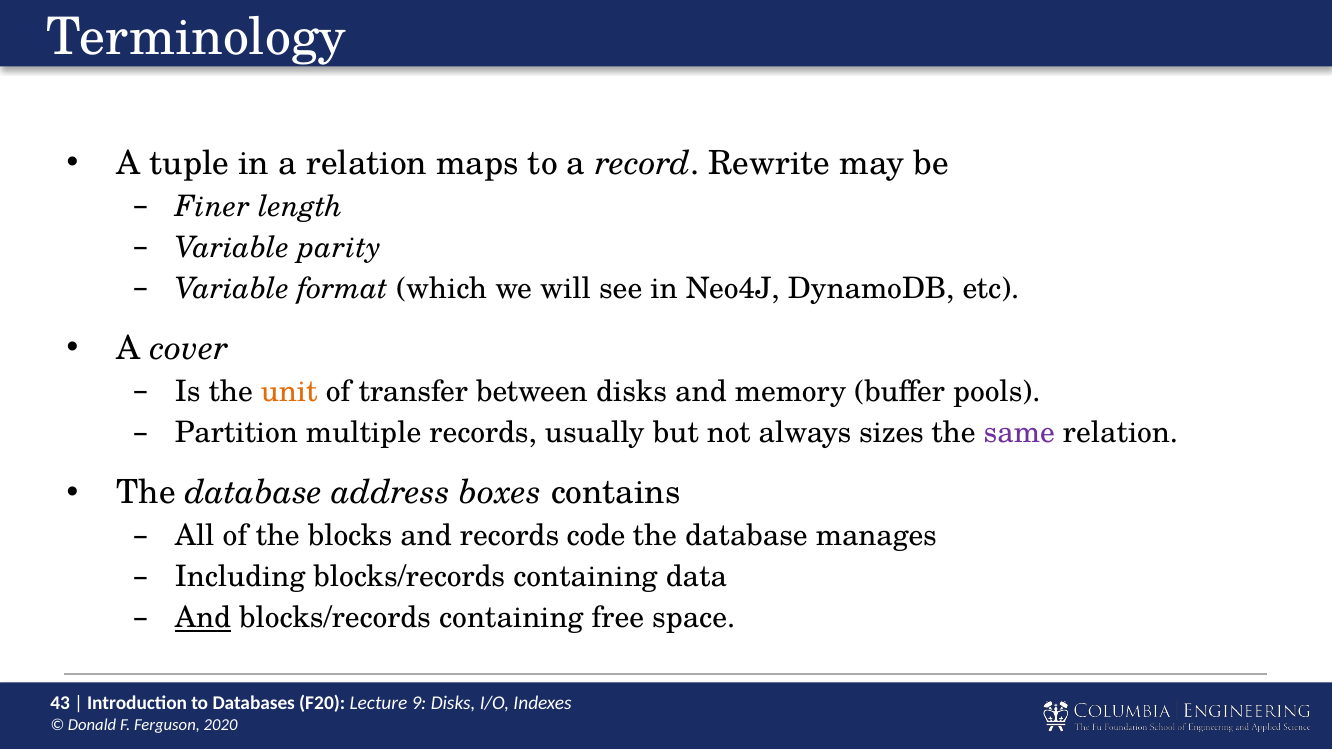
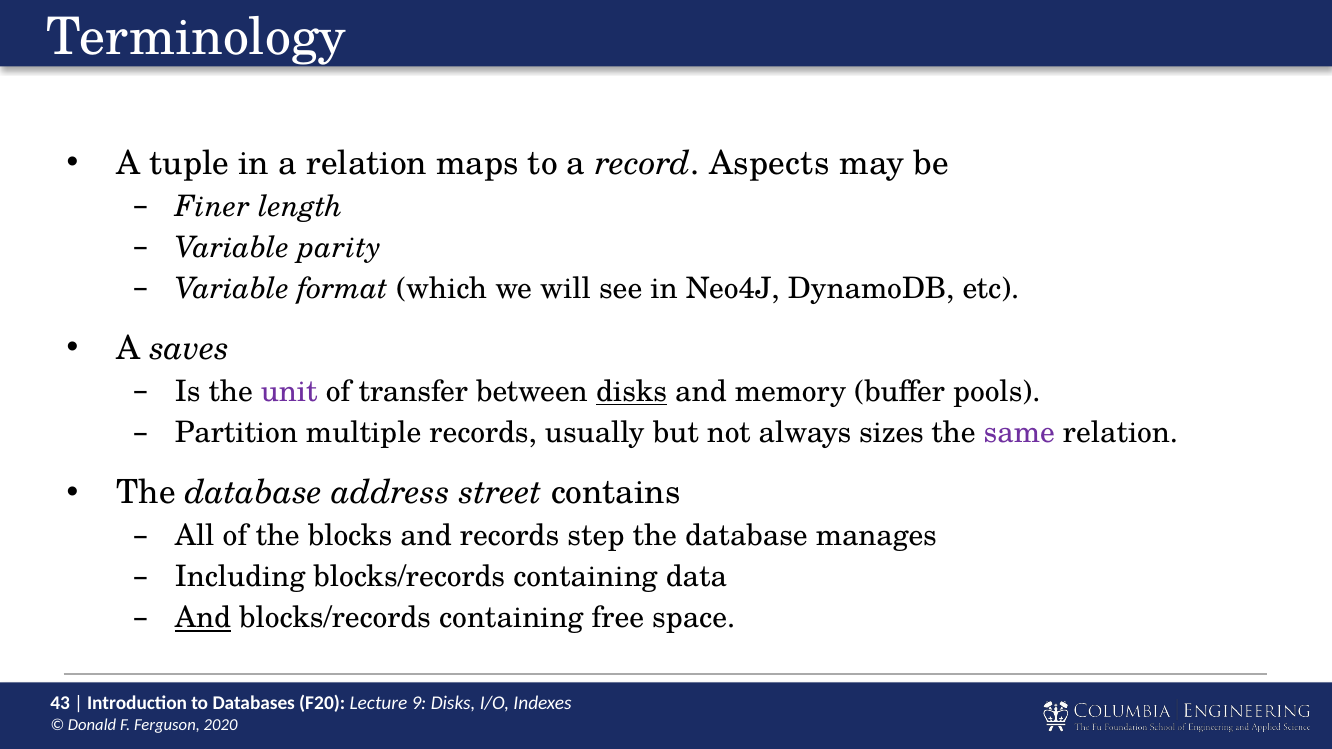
Rewrite: Rewrite -> Aspects
cover: cover -> saves
unit colour: orange -> purple
disks at (632, 392) underline: none -> present
boxes: boxes -> street
code: code -> step
